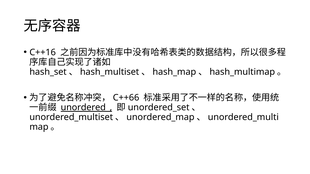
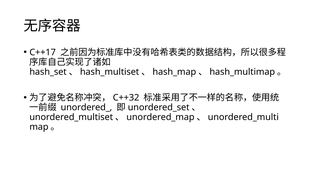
C++16: C++16 -> C++17
C++66: C++66 -> C++32
unordered_ underline: present -> none
